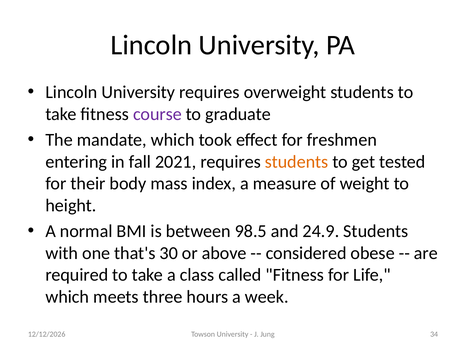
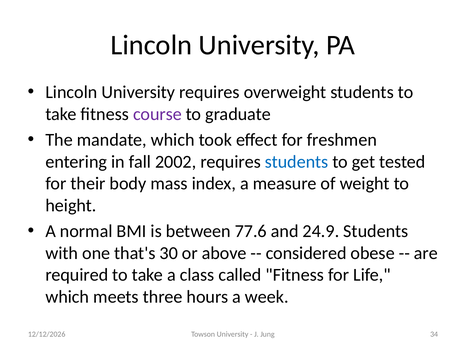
2021: 2021 -> 2002
students at (297, 162) colour: orange -> blue
98.5: 98.5 -> 77.6
